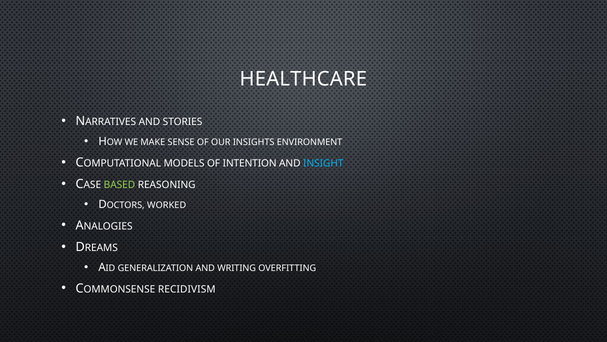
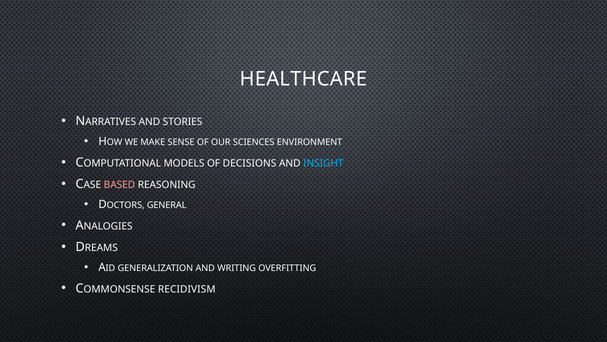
INSIGHTS: INSIGHTS -> SCIENCES
INTENTION: INTENTION -> DECISIONS
BASED colour: light green -> pink
WORKED: WORKED -> GENERAL
